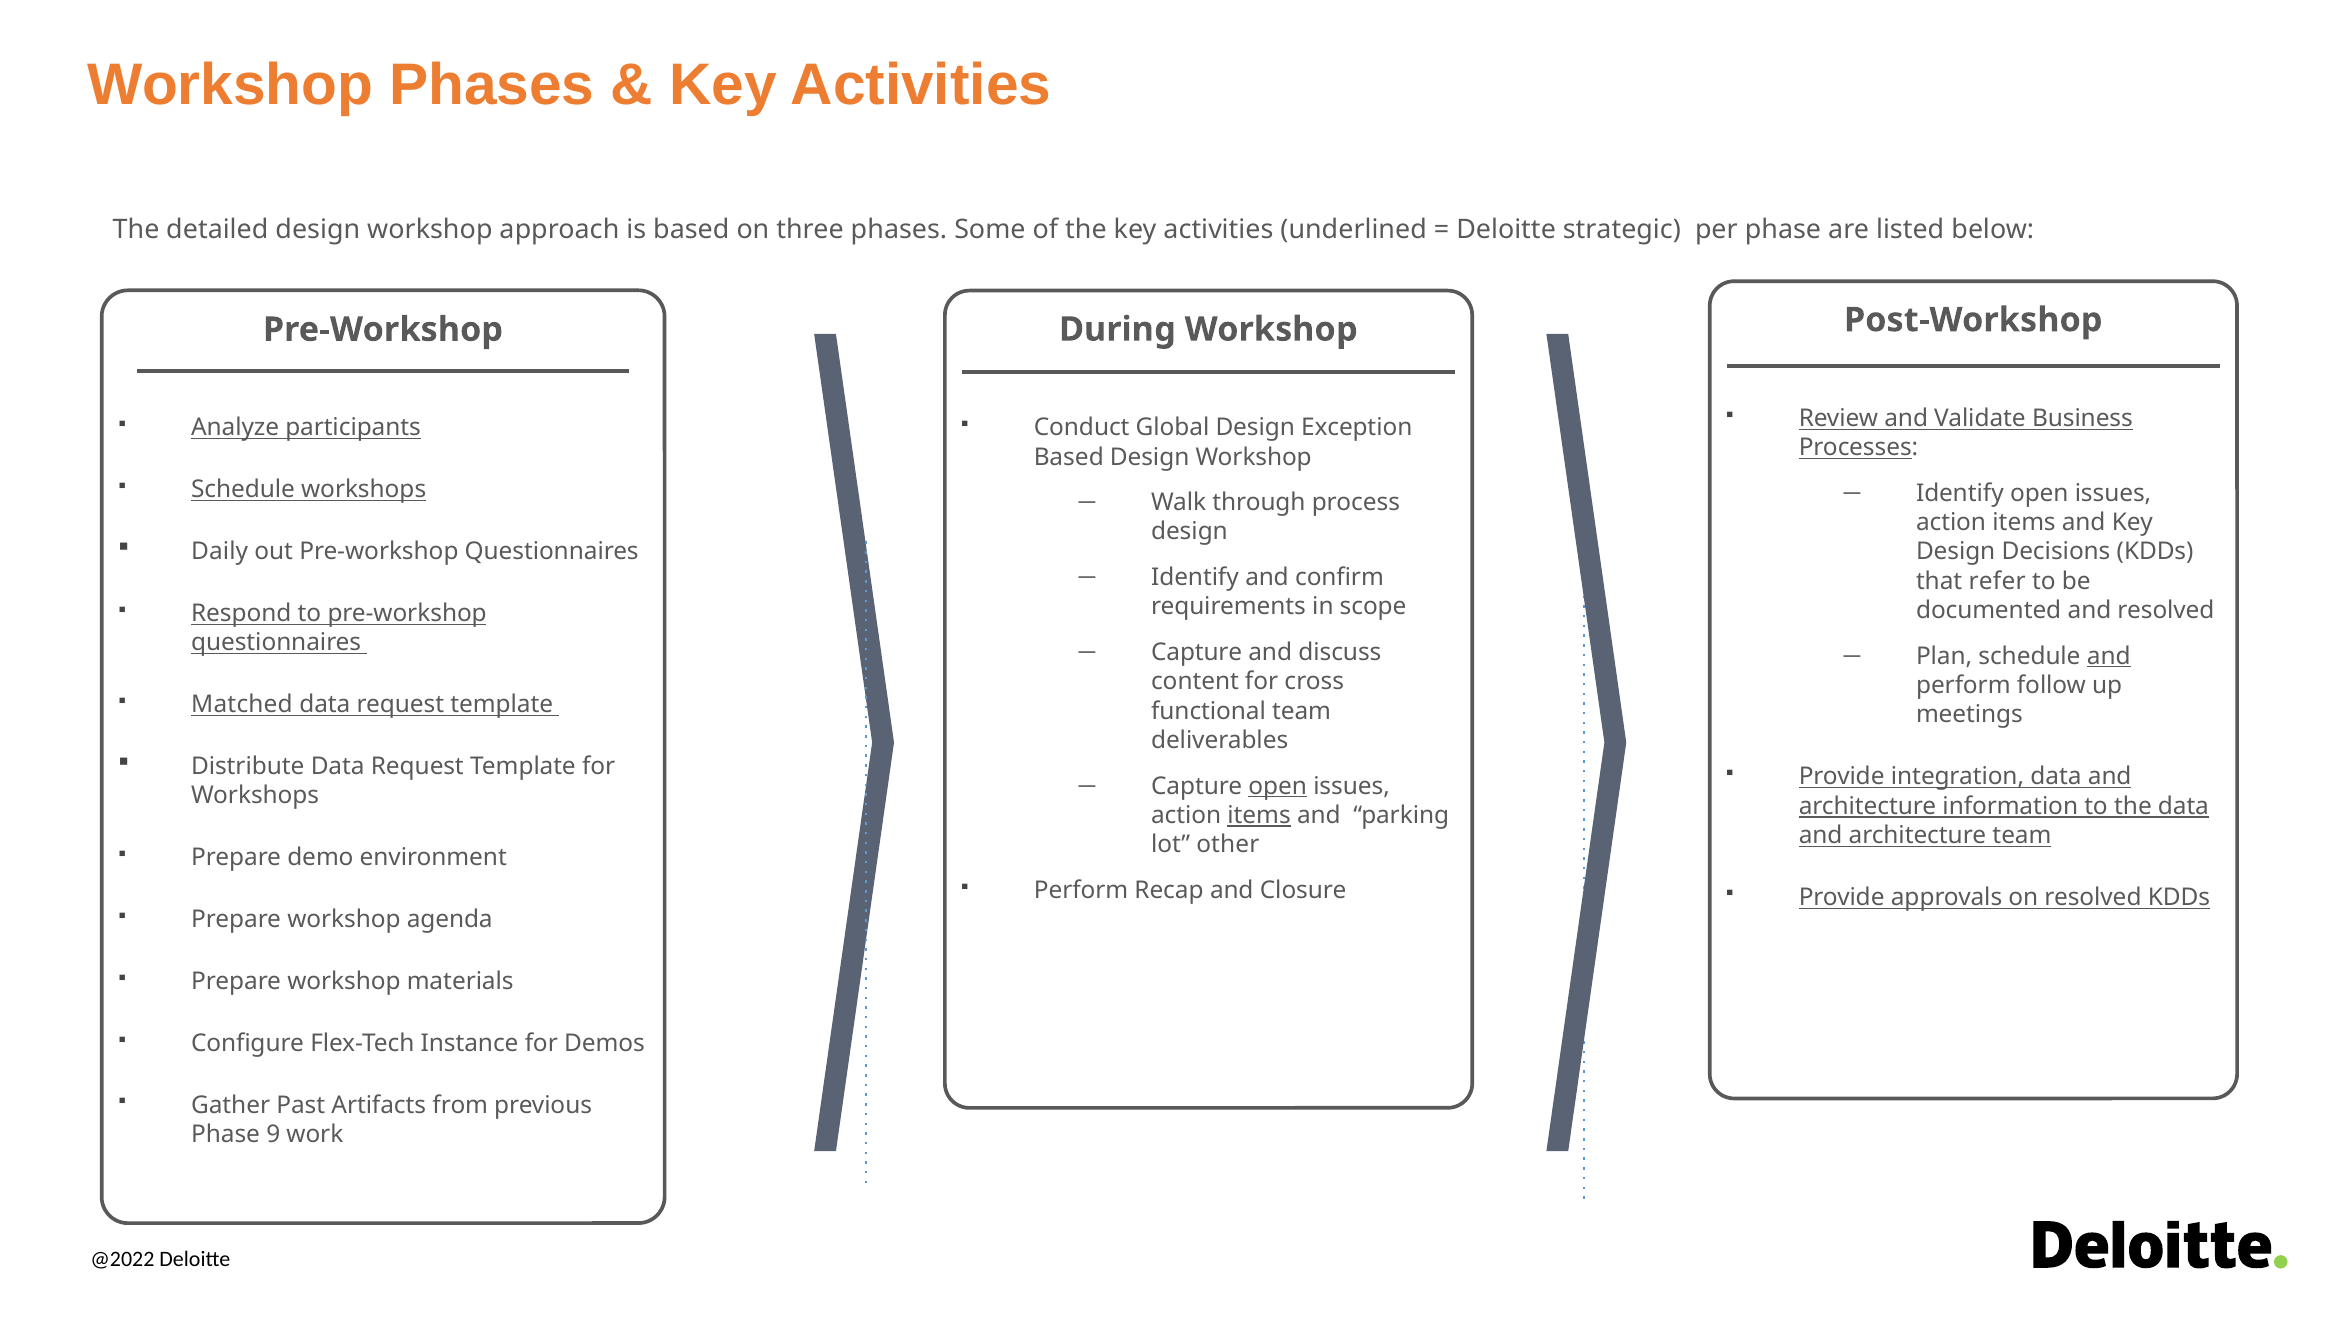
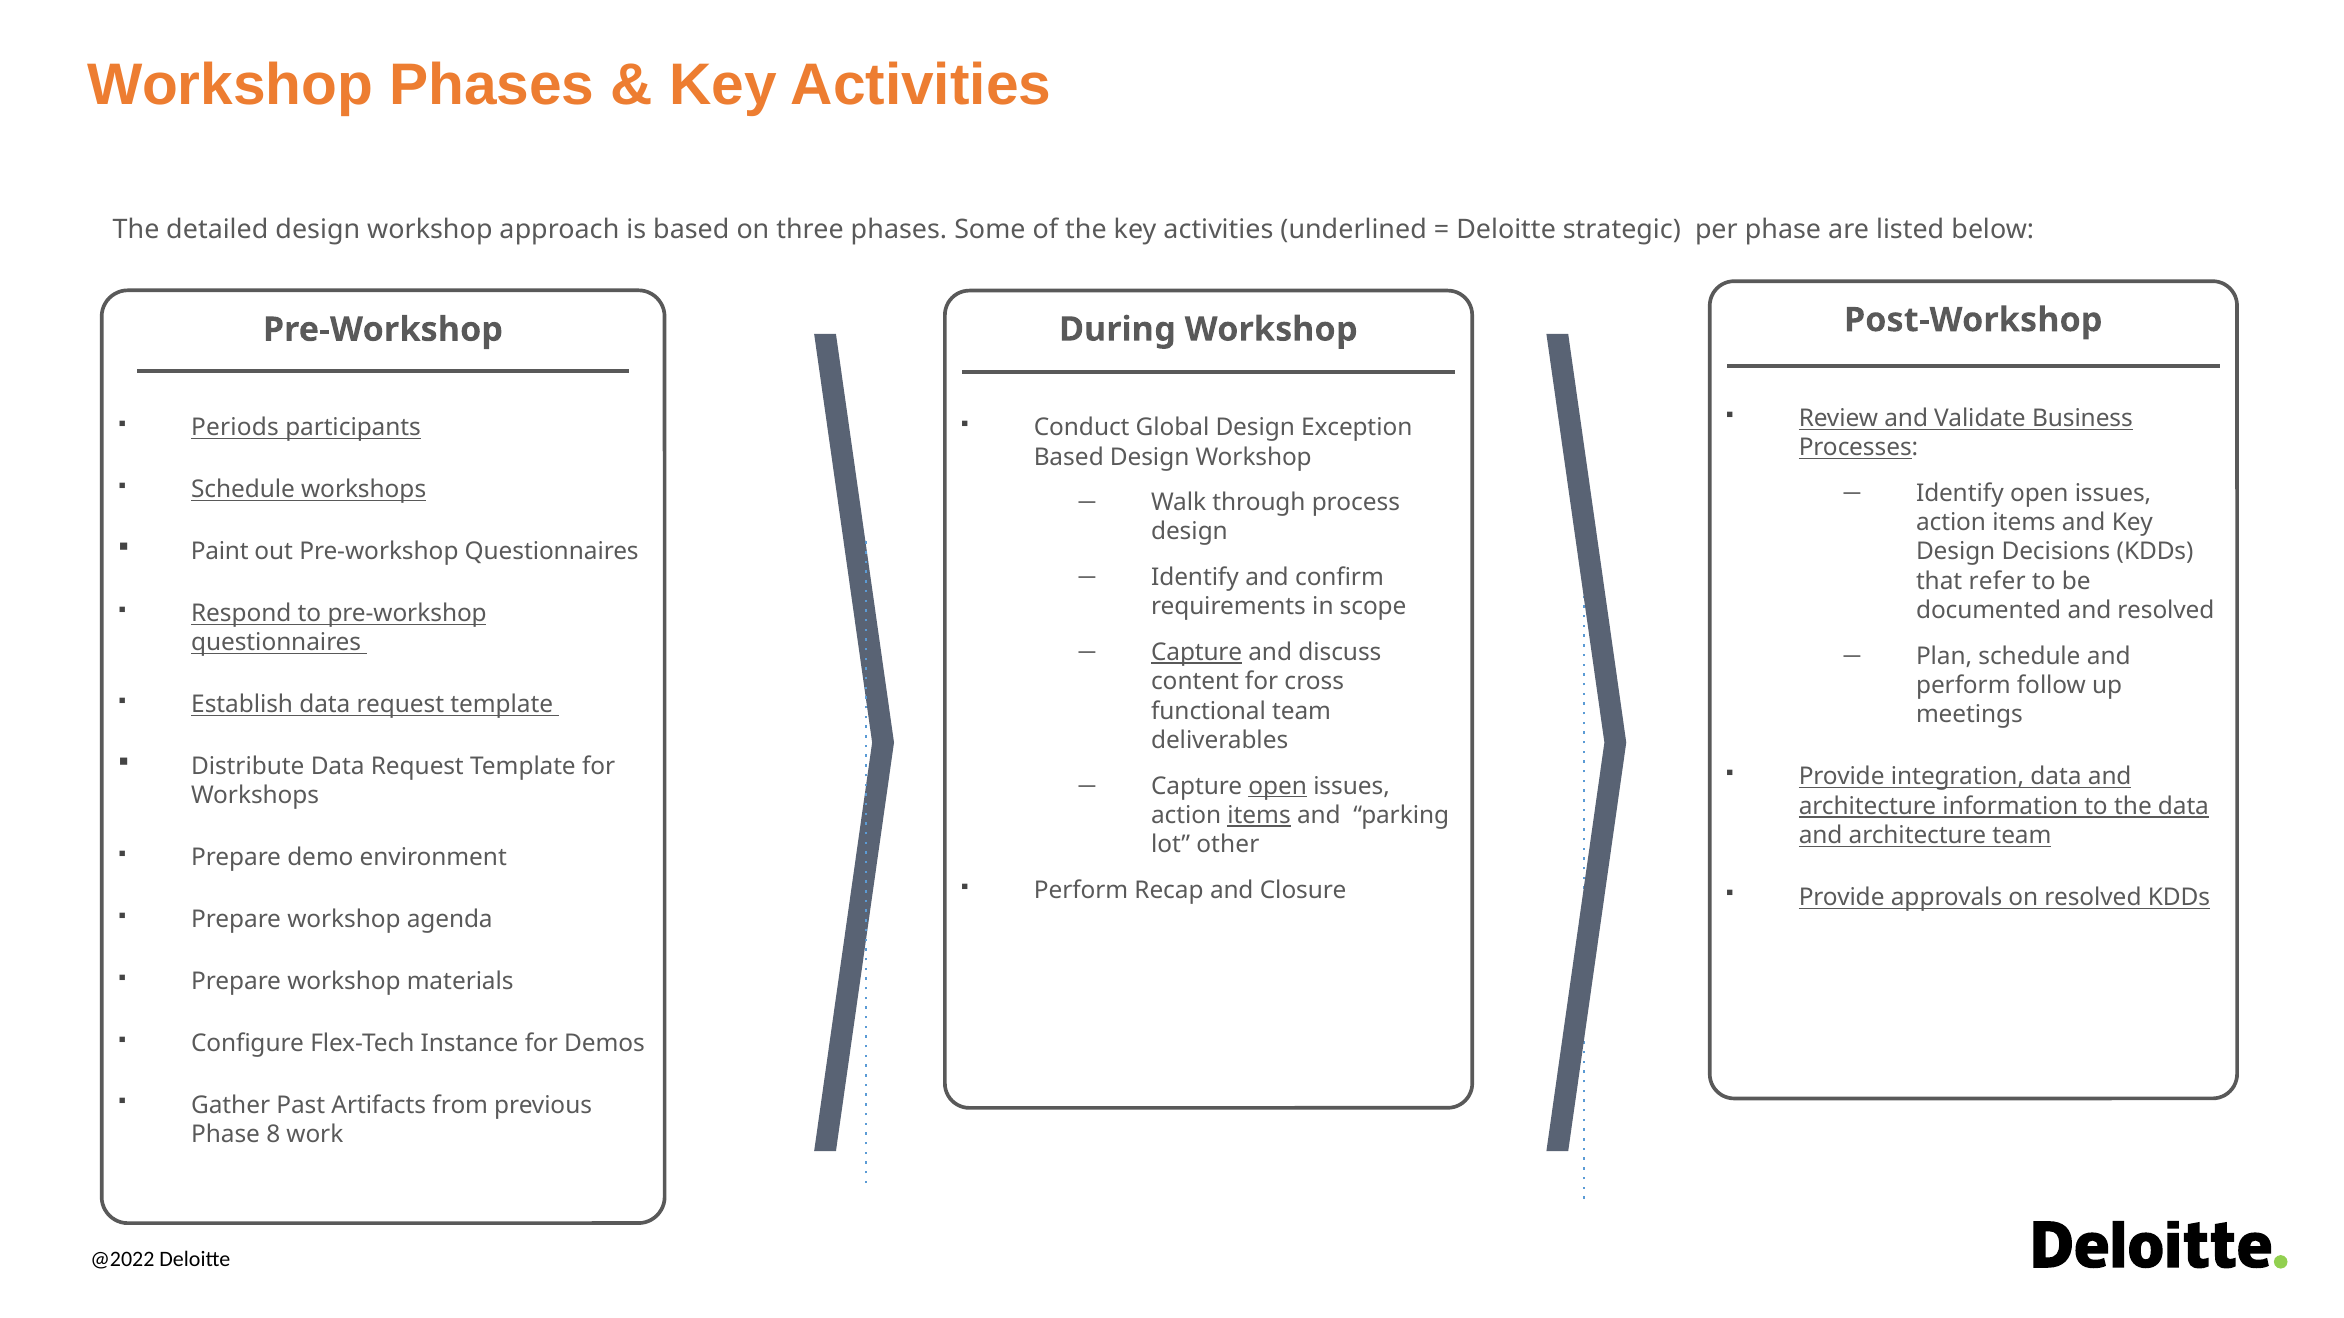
Analyze: Analyze -> Periods
Daily: Daily -> Paint
Capture at (1197, 653) underline: none -> present
and at (2109, 656) underline: present -> none
Matched: Matched -> Establish
9: 9 -> 8
